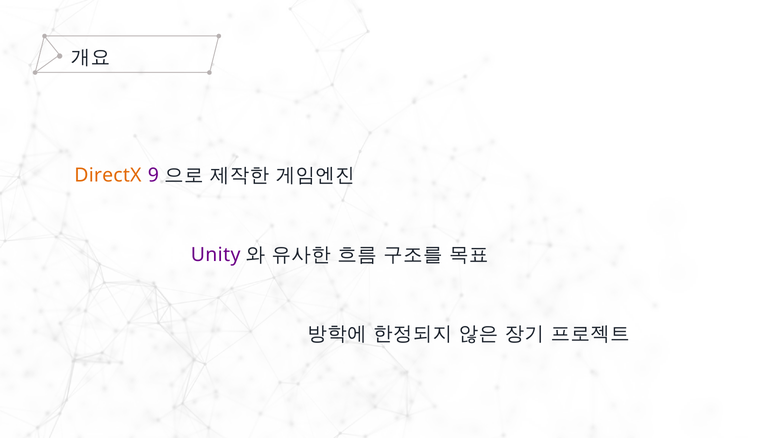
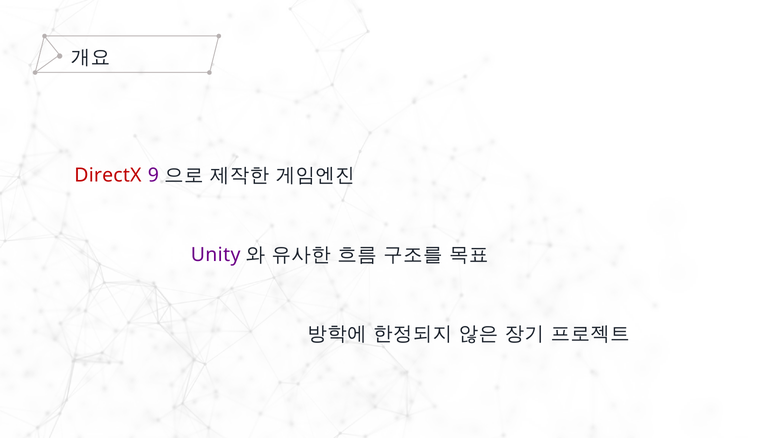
DirectX colour: orange -> red
